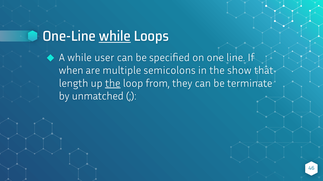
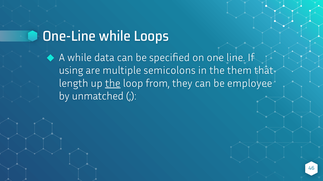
while at (115, 36) underline: present -> none
user: user -> data
when: when -> using
show: show -> them
terminate: terminate -> employee
